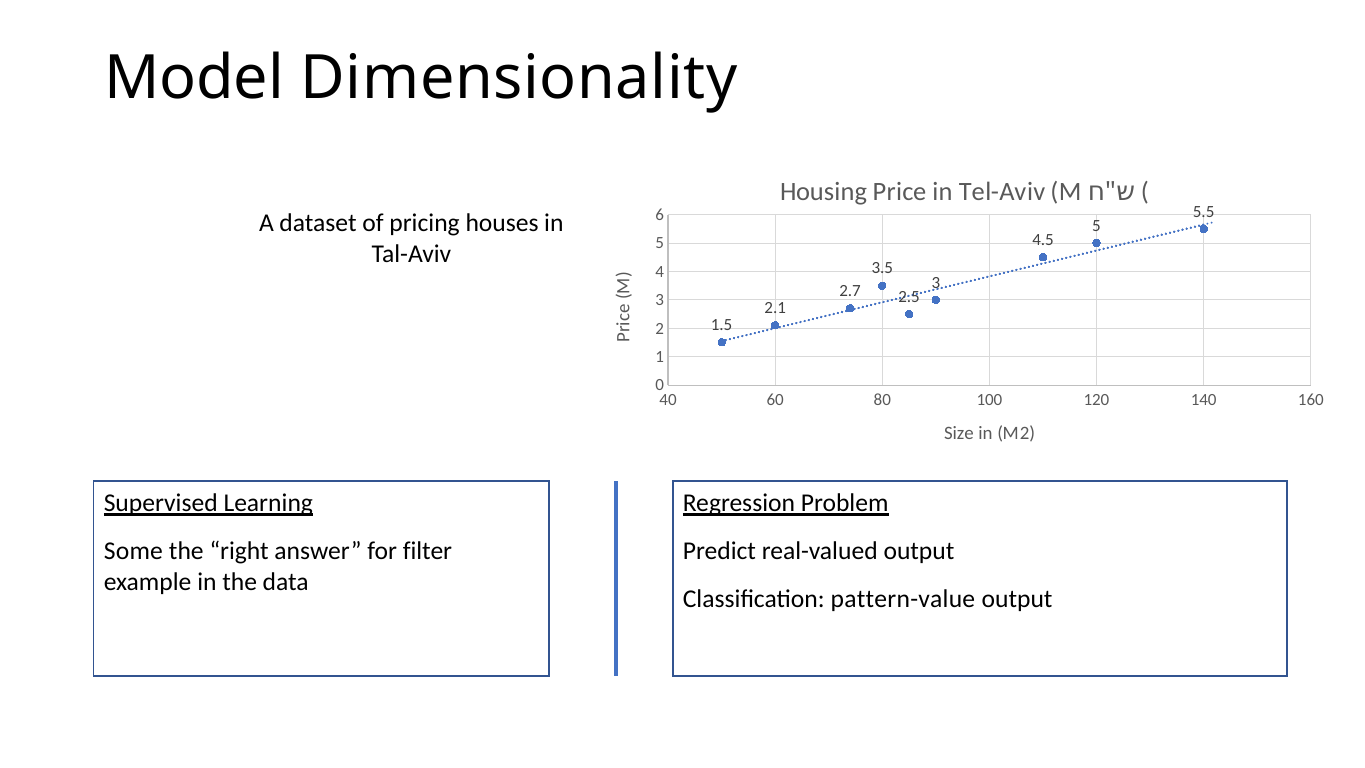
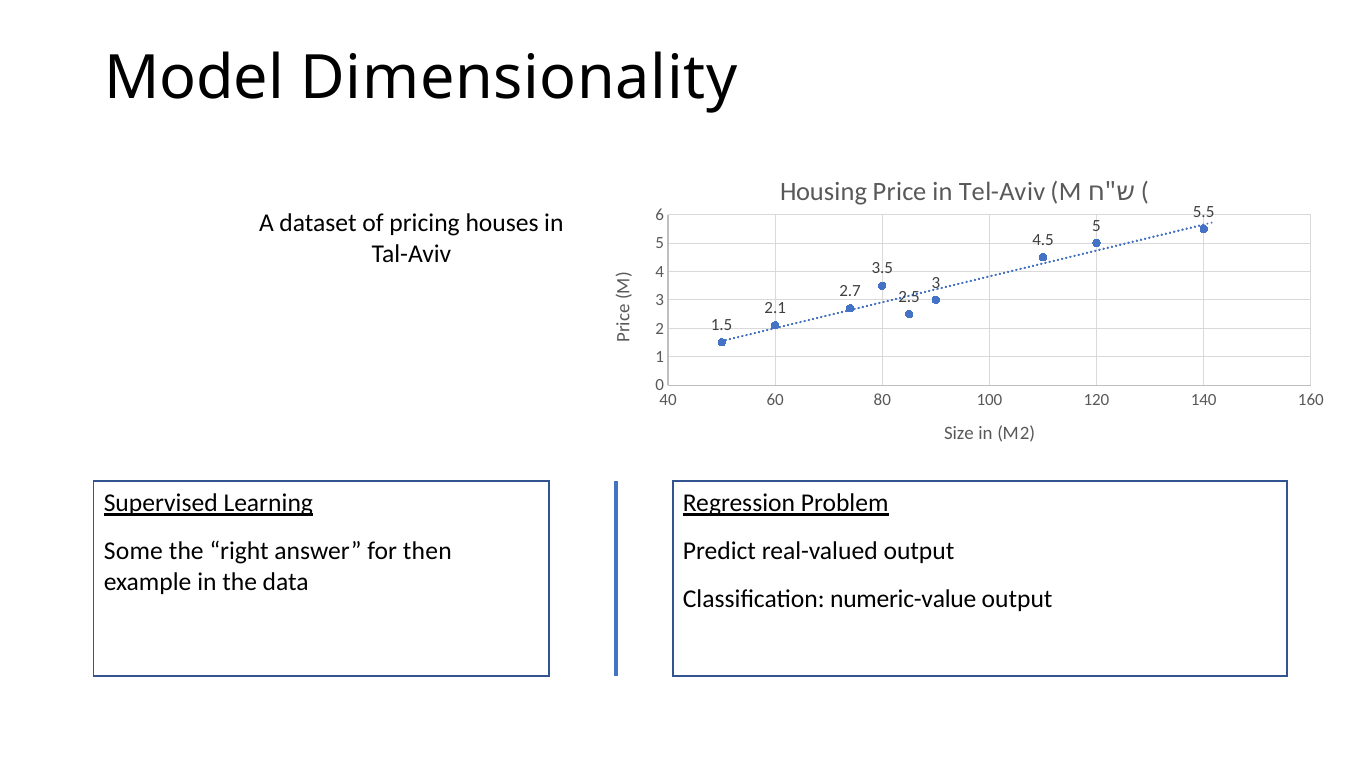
filter: filter -> then
pattern-value: pattern-value -> numeric-value
